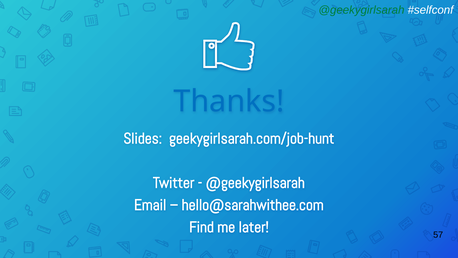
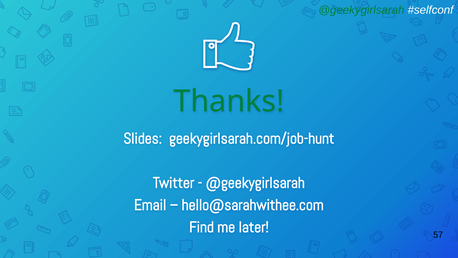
Thanks colour: blue -> green
